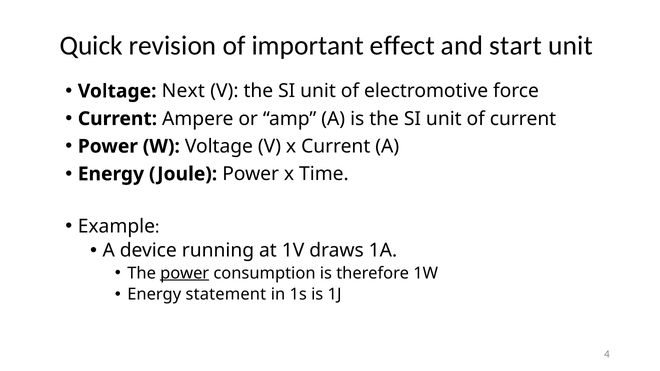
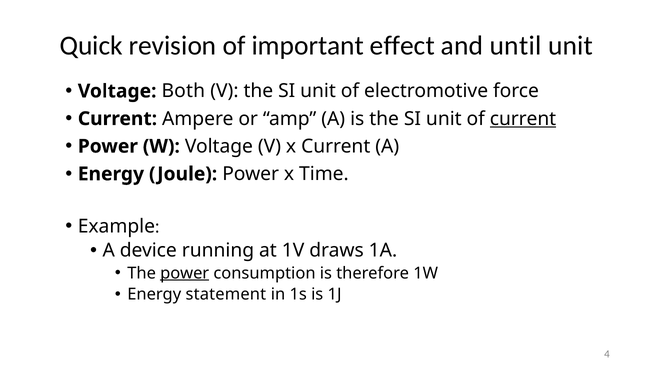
start: start -> until
Next: Next -> Both
current at (523, 119) underline: none -> present
